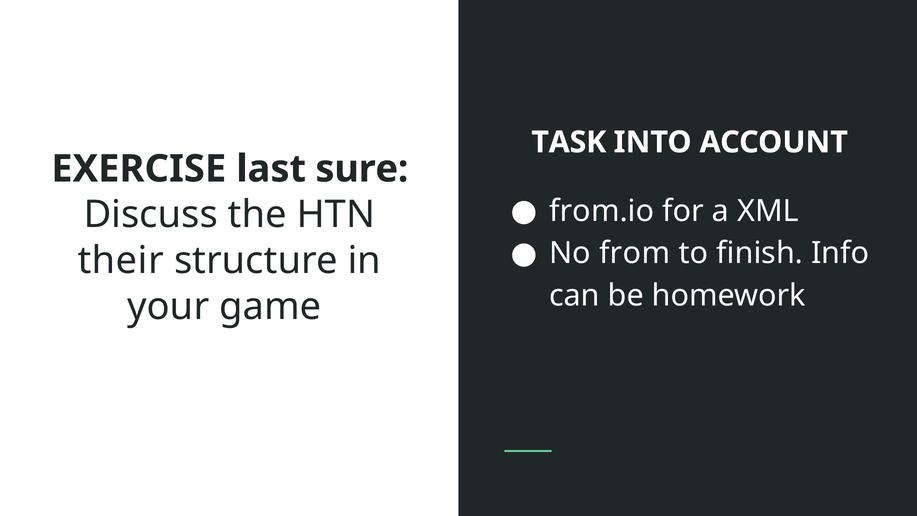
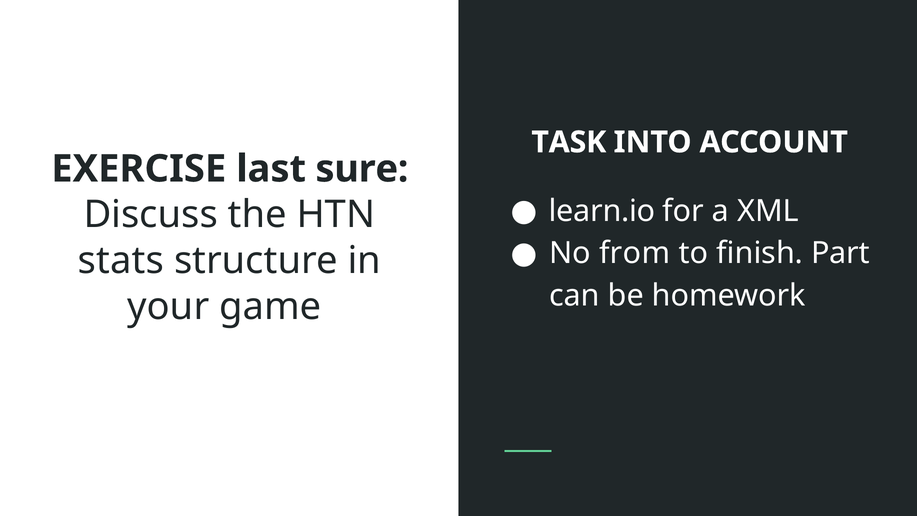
from.io: from.io -> learn.io
Info: Info -> Part
their: their -> stats
